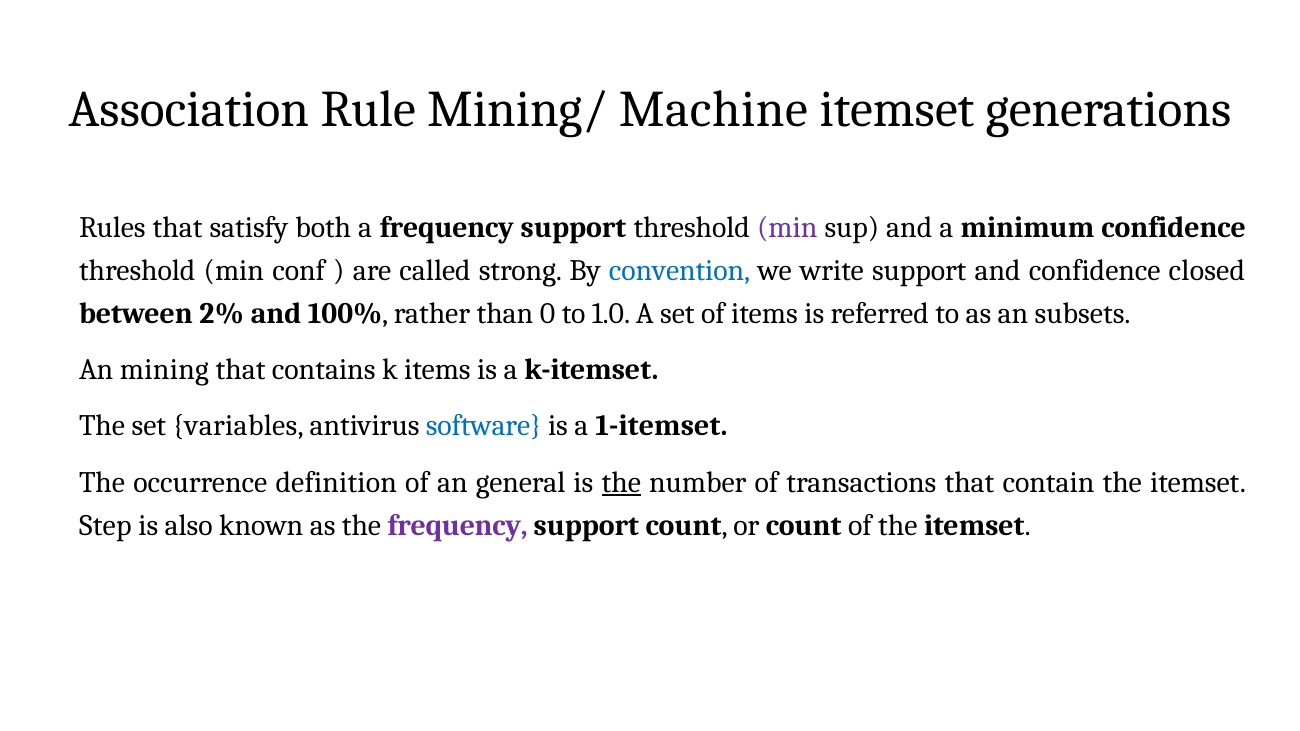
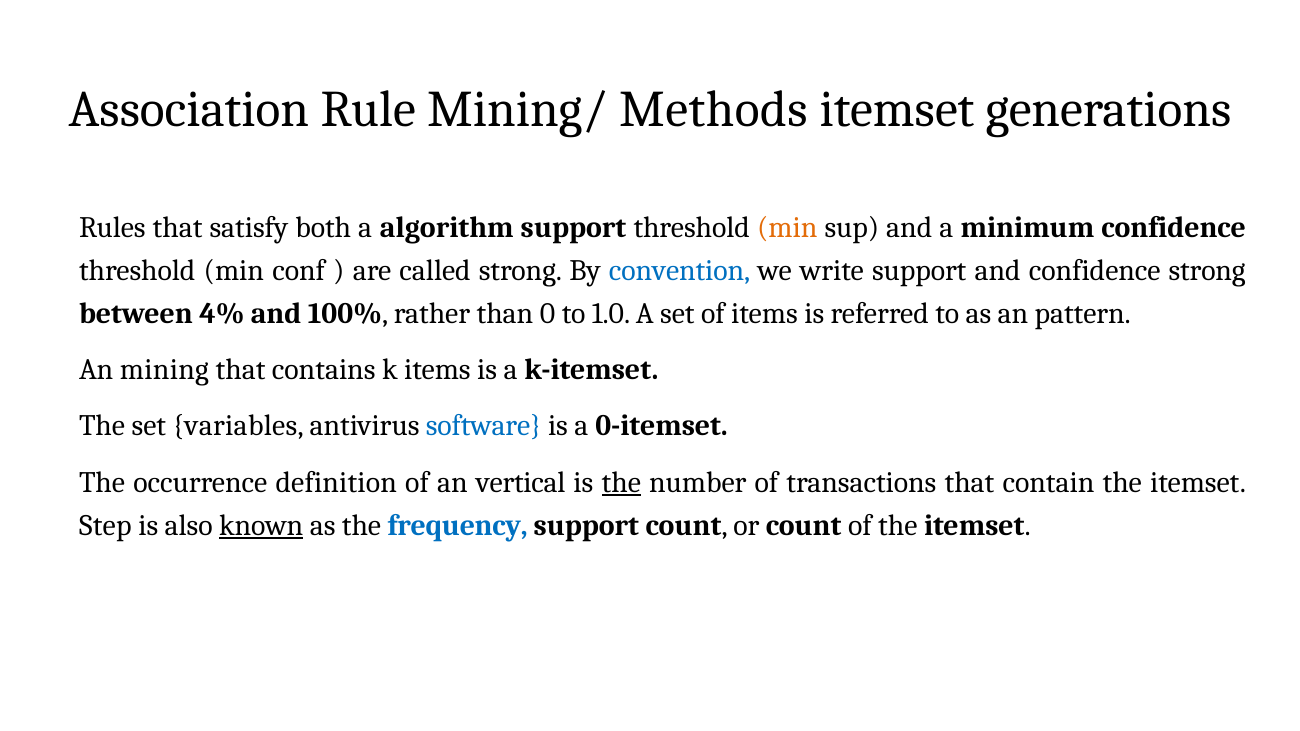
Machine: Machine -> Methods
a frequency: frequency -> algorithm
min at (787, 228) colour: purple -> orange
confidence closed: closed -> strong
2%: 2% -> 4%
subsets: subsets -> pattern
1-itemset: 1-itemset -> 0-itemset
general: general -> vertical
known underline: none -> present
frequency at (458, 526) colour: purple -> blue
